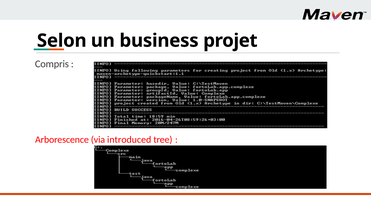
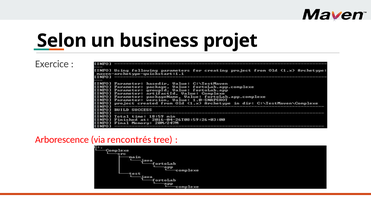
Compris: Compris -> Exercice
introduced: introduced -> rencontrés
